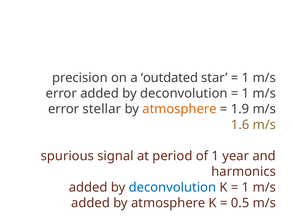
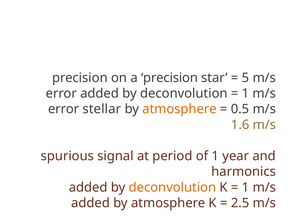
a outdated: outdated -> precision
1 at (245, 78): 1 -> 5
1.9: 1.9 -> 0.5
deconvolution at (172, 187) colour: blue -> orange
0.5: 0.5 -> 2.5
